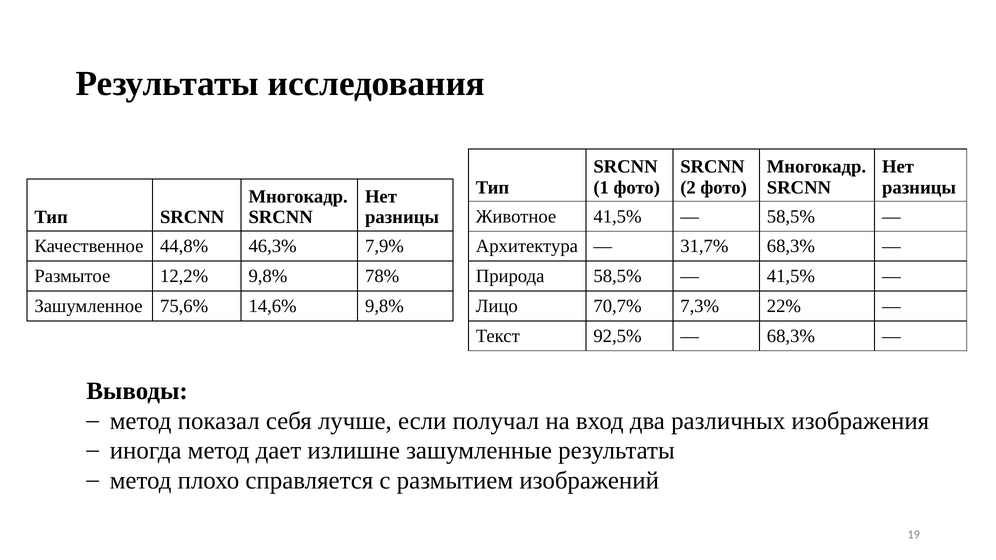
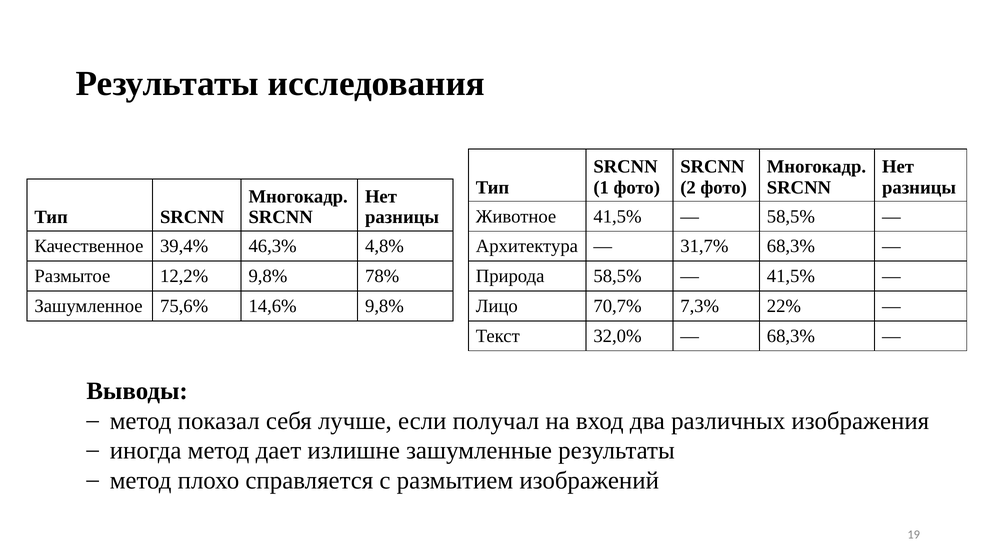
44,8%: 44,8% -> 39,4%
7,9%: 7,9% -> 4,8%
92,5%: 92,5% -> 32,0%
